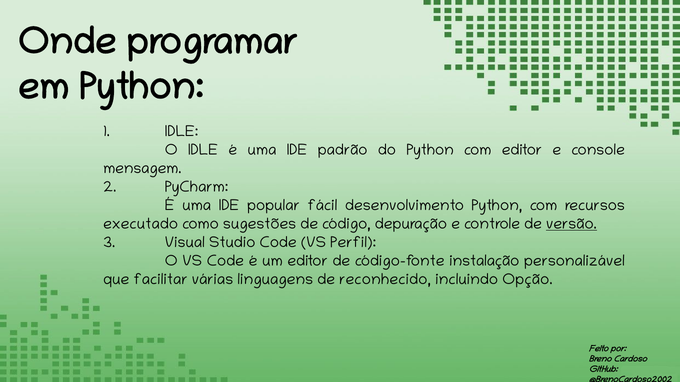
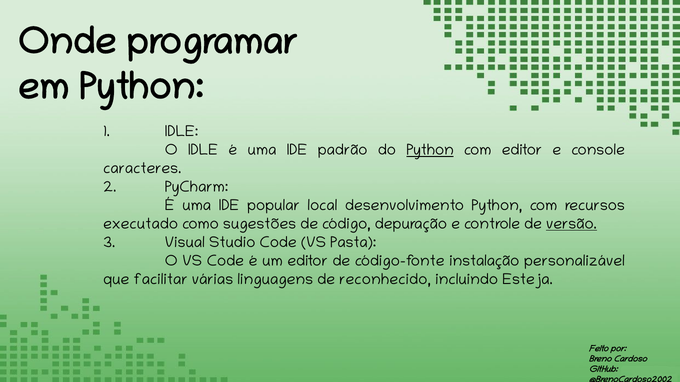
Python at (430, 150) underline: none -> present
mensagem: mensagem -> caracteres
fácil: fácil -> local
Perfil: Perfil -> Pasta
Opção: Opção -> Esteja
